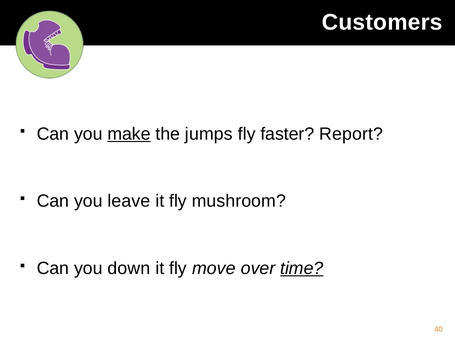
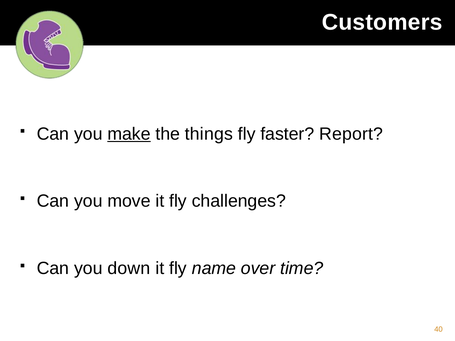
jumps: jumps -> things
leave: leave -> move
mushroom: mushroom -> challenges
move: move -> name
time underline: present -> none
